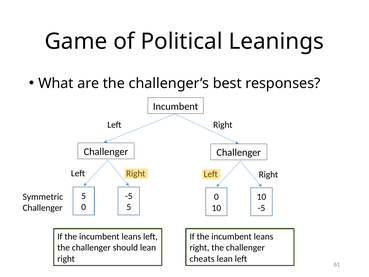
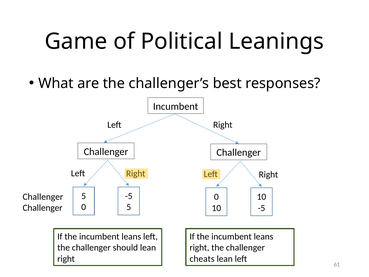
Symmetric at (43, 197): Symmetric -> Challenger
